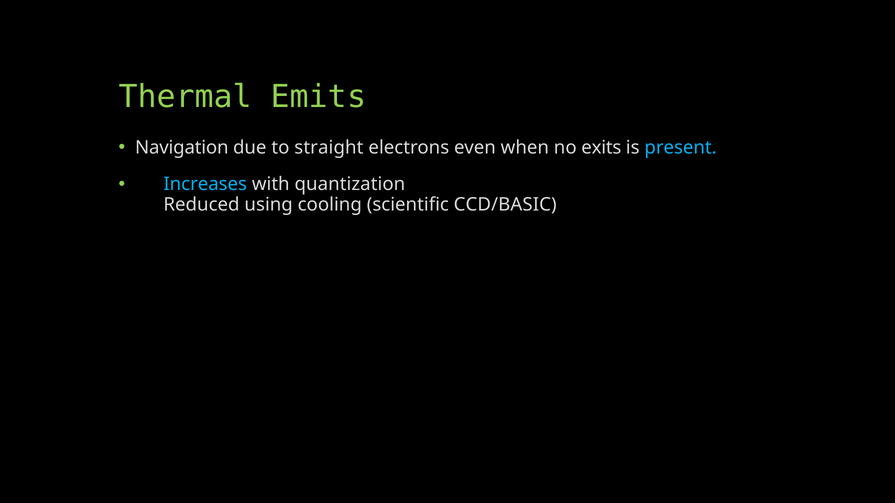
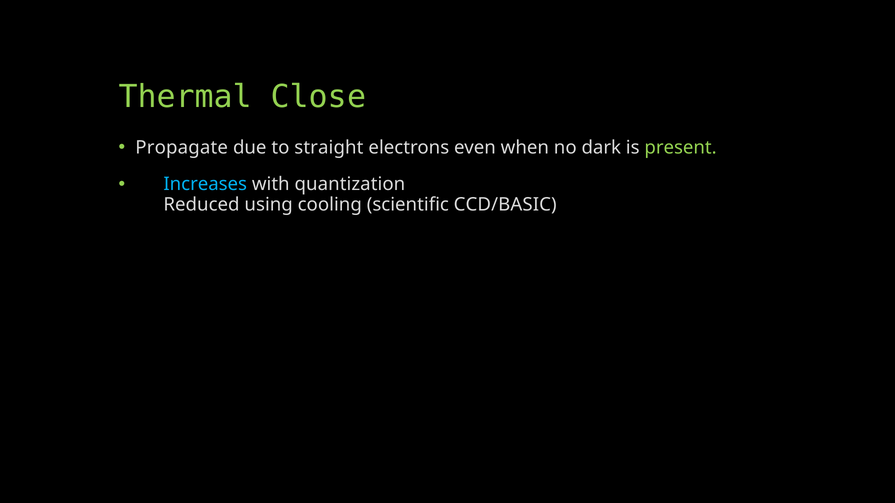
Emits: Emits -> Close
Navigation: Navigation -> Propagate
exits: exits -> dark
present colour: light blue -> light green
